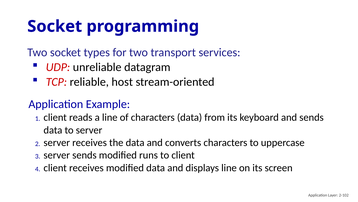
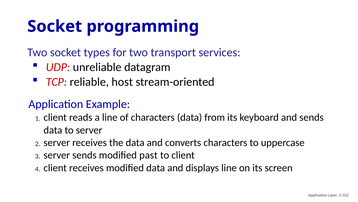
runs: runs -> past
